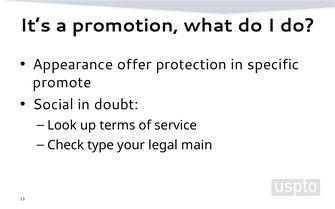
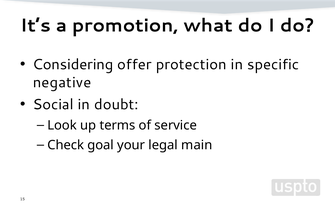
Appearance: Appearance -> Considering
promote: promote -> negative
type: type -> goal
